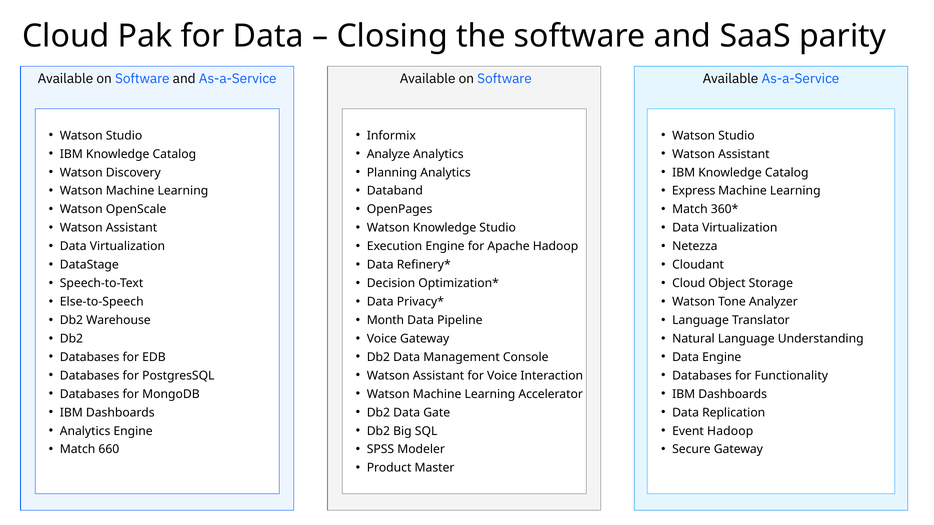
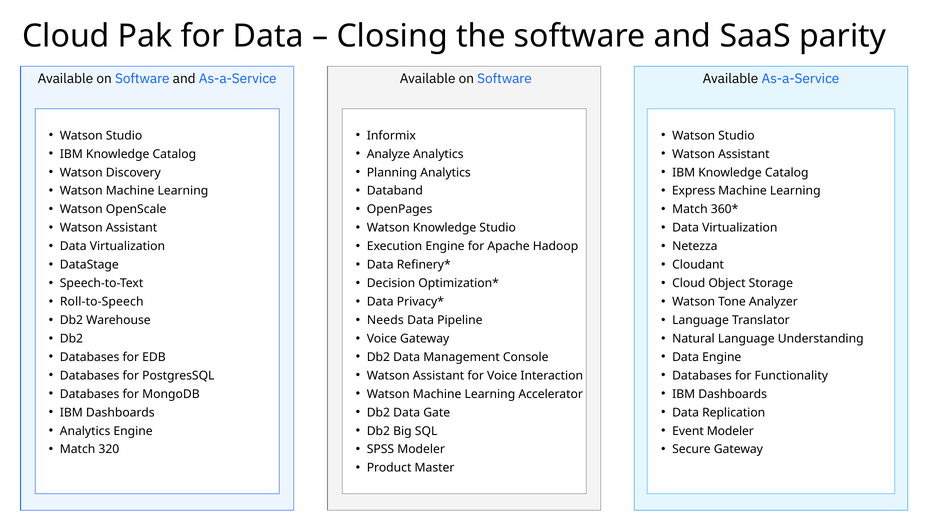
Else-to-Speech: Else-to-Speech -> Roll-to-Speech
Month: Month -> Needs
Event Hadoop: Hadoop -> Modeler
660: 660 -> 320
